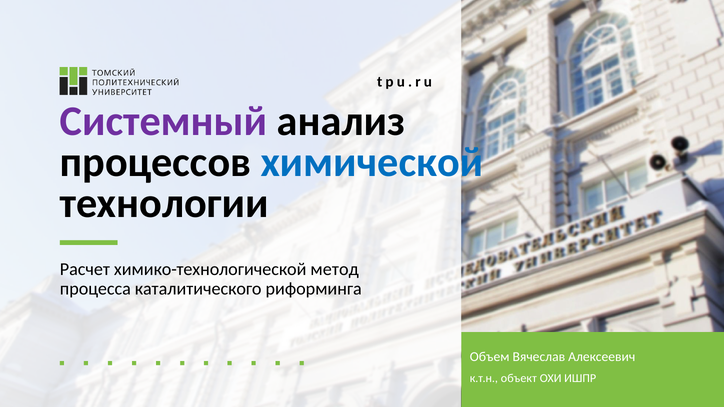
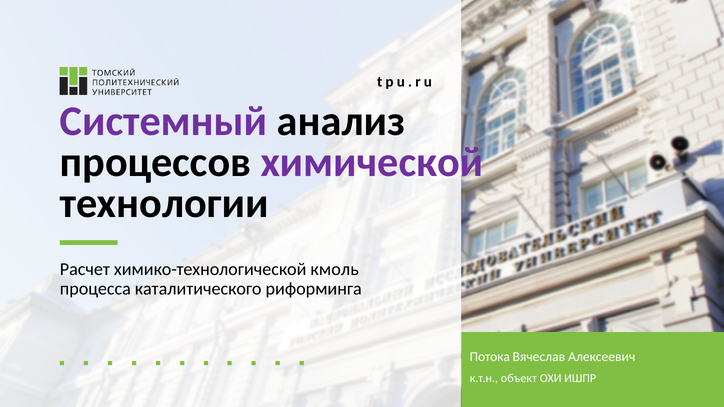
химической colour: blue -> purple
метод: метод -> кмоль
Объем: Объем -> Потока
